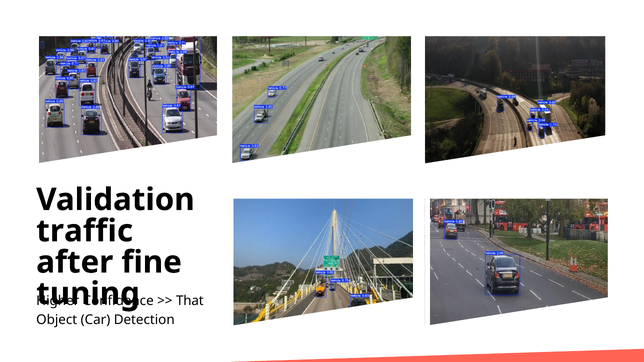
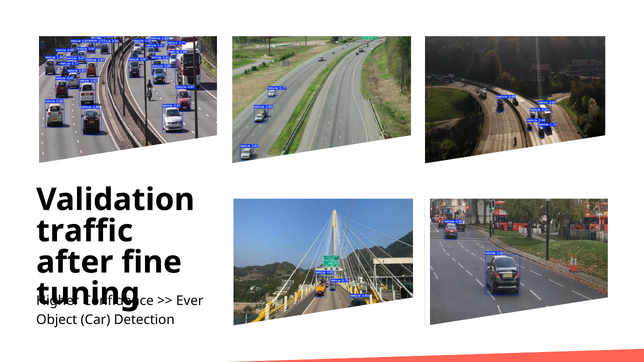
That: That -> Ever
